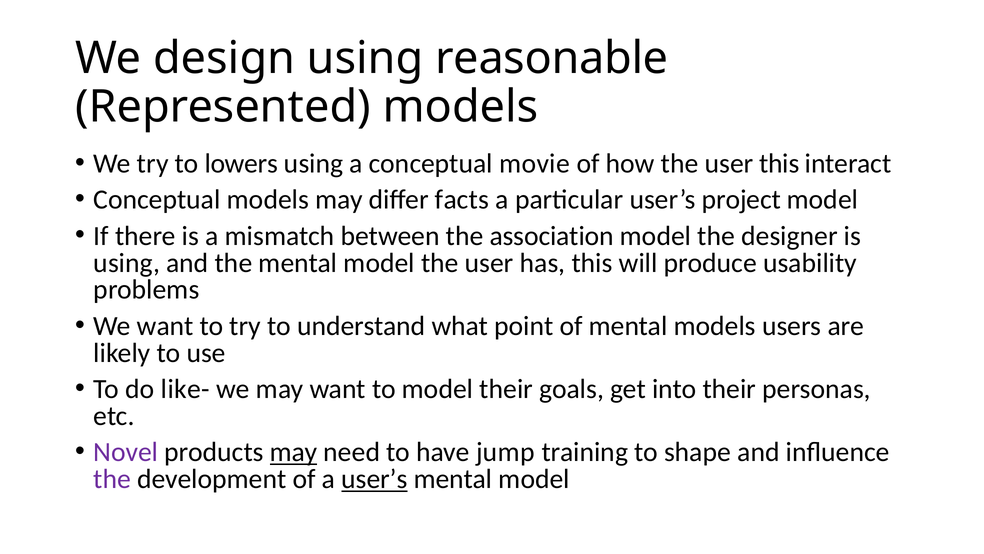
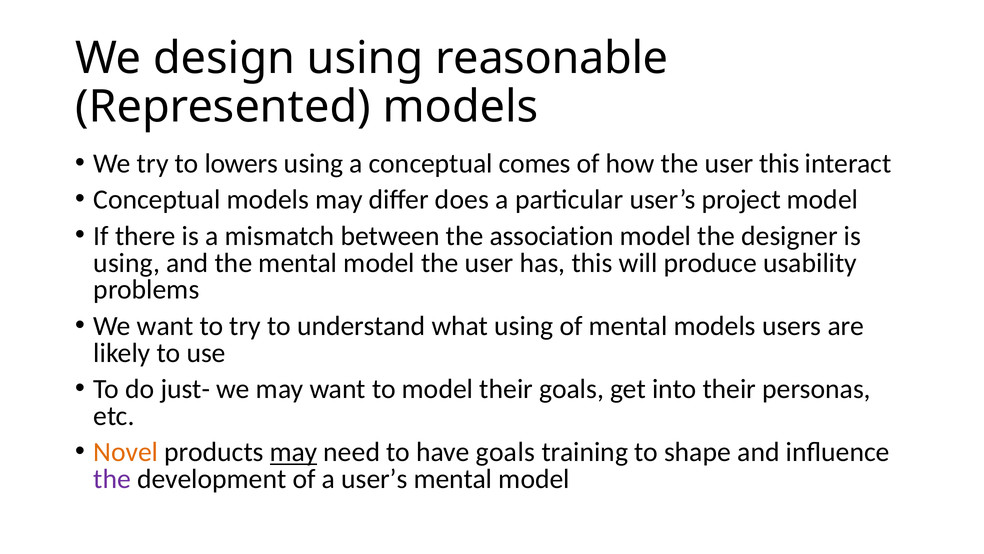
movie: movie -> comes
facts: facts -> does
what point: point -> using
like-: like- -> just-
Novel colour: purple -> orange
have jump: jump -> goals
user’s at (374, 479) underline: present -> none
